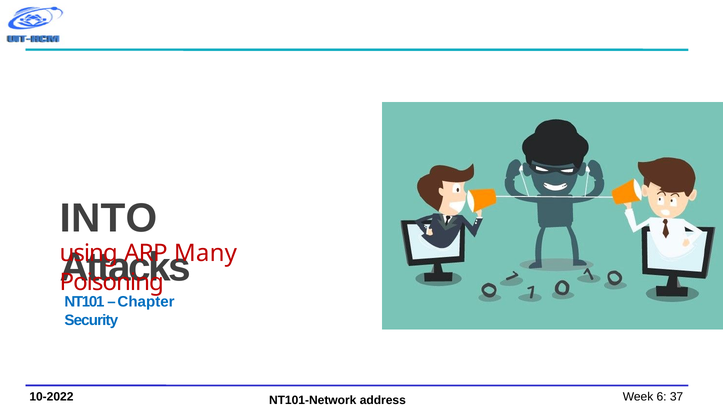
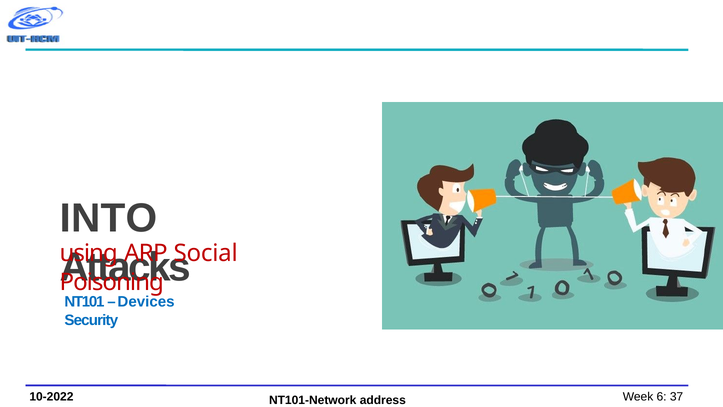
Many: Many -> Social
Chapter: Chapter -> Devices
